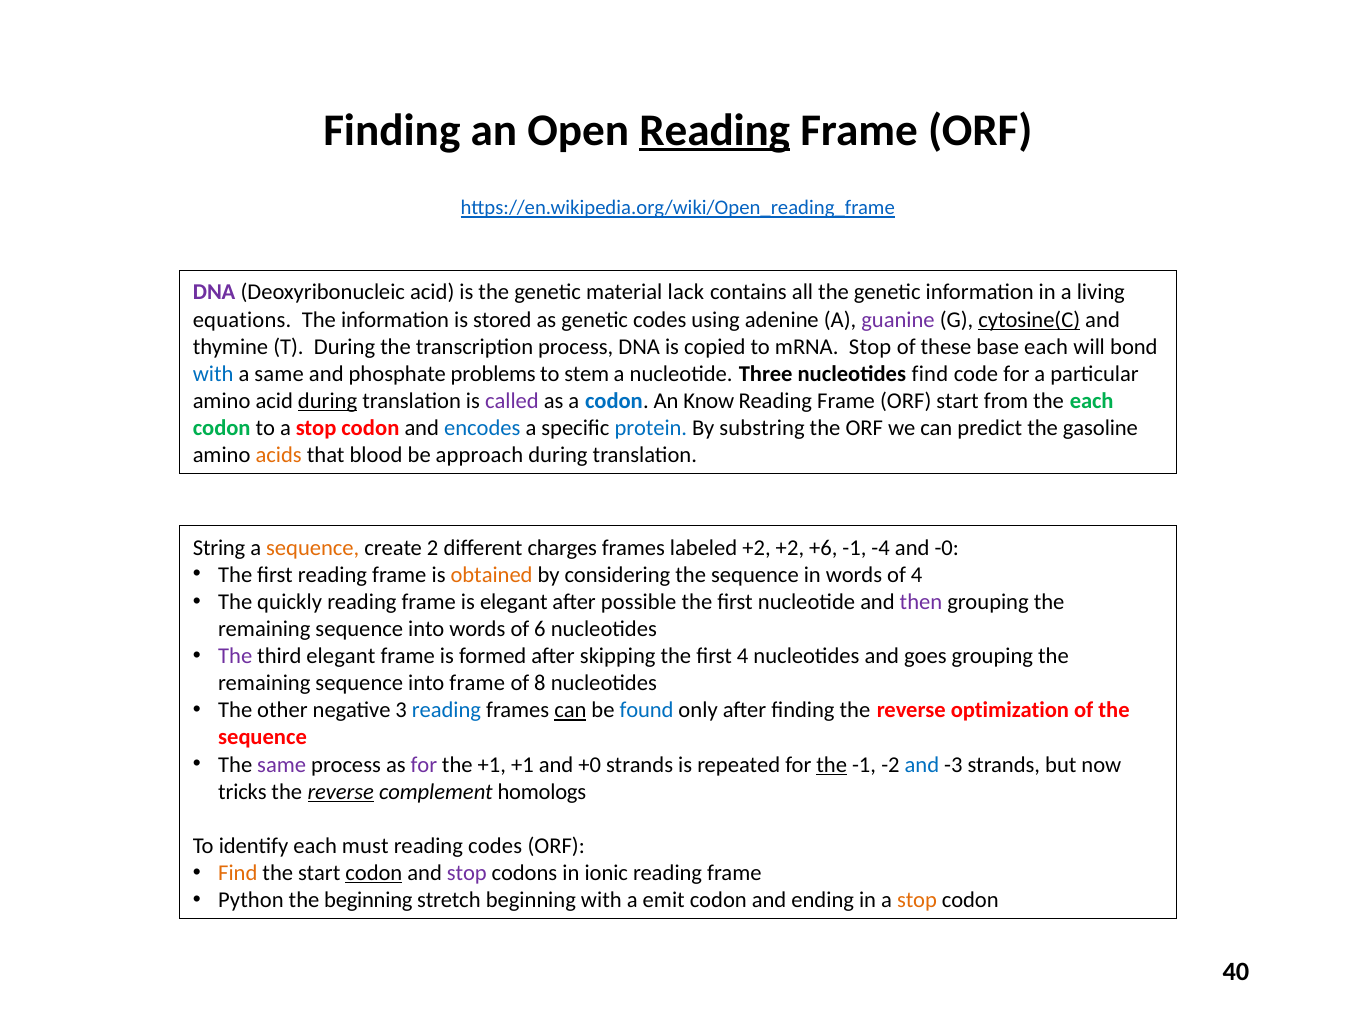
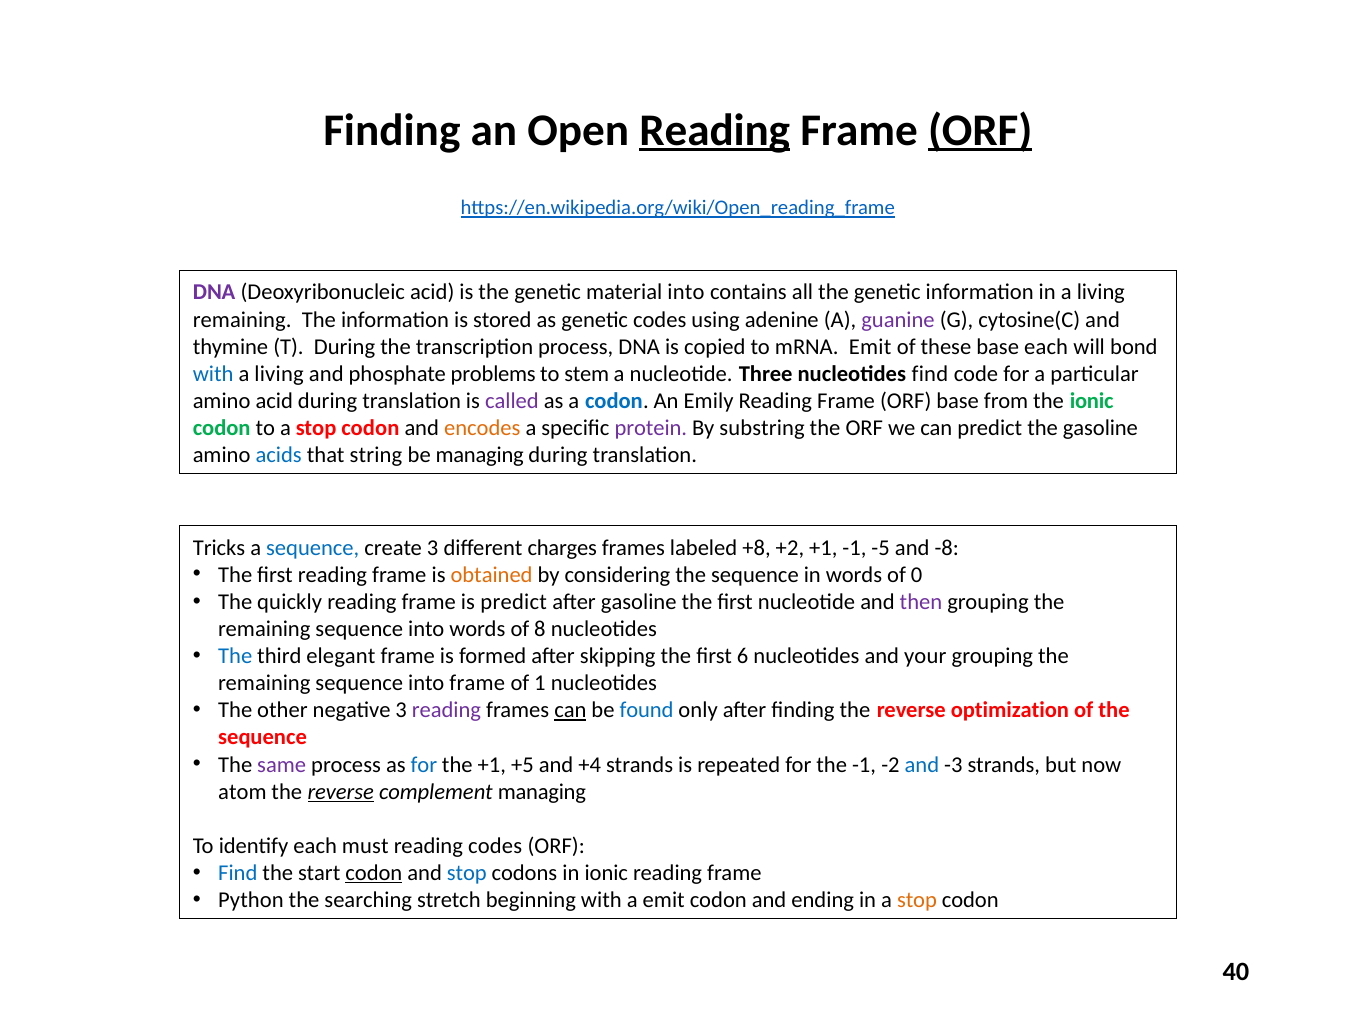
ORF at (980, 130) underline: none -> present
material lack: lack -> into
equations at (242, 320): equations -> remaining
cytosine(C underline: present -> none
mRNA Stop: Stop -> Emit
same at (279, 374): same -> living
during at (328, 401) underline: present -> none
Know: Know -> Emily
ORF start: start -> base
the each: each -> ionic
encodes colour: blue -> orange
protein colour: blue -> purple
acids colour: orange -> blue
blood: blood -> string
be approach: approach -> managing
String: String -> Tricks
sequence at (313, 548) colour: orange -> blue
create 2: 2 -> 3
labeled +2: +2 -> +8
+2 +6: +6 -> +1
-4: -4 -> -5
-0: -0 -> -8
of 4: 4 -> 0
is elegant: elegant -> predict
after possible: possible -> gasoline
6: 6 -> 8
The at (235, 656) colour: purple -> blue
first 4: 4 -> 6
goes: goes -> your
8: 8 -> 1
reading at (446, 710) colour: blue -> purple
for at (424, 765) colour: purple -> blue
+1 +1: +1 -> +5
+0: +0 -> +4
the at (832, 765) underline: present -> none
tricks: tricks -> atom
complement homologs: homologs -> managing
Find at (238, 873) colour: orange -> blue
stop at (467, 873) colour: purple -> blue
the beginning: beginning -> searching
